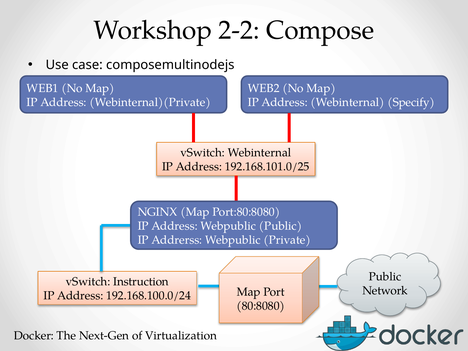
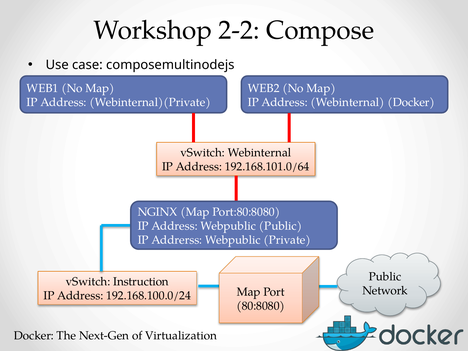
Webinternal Specify: Specify -> Docker
192.168.101.0/25: 192.168.101.0/25 -> 192.168.101.0/64
